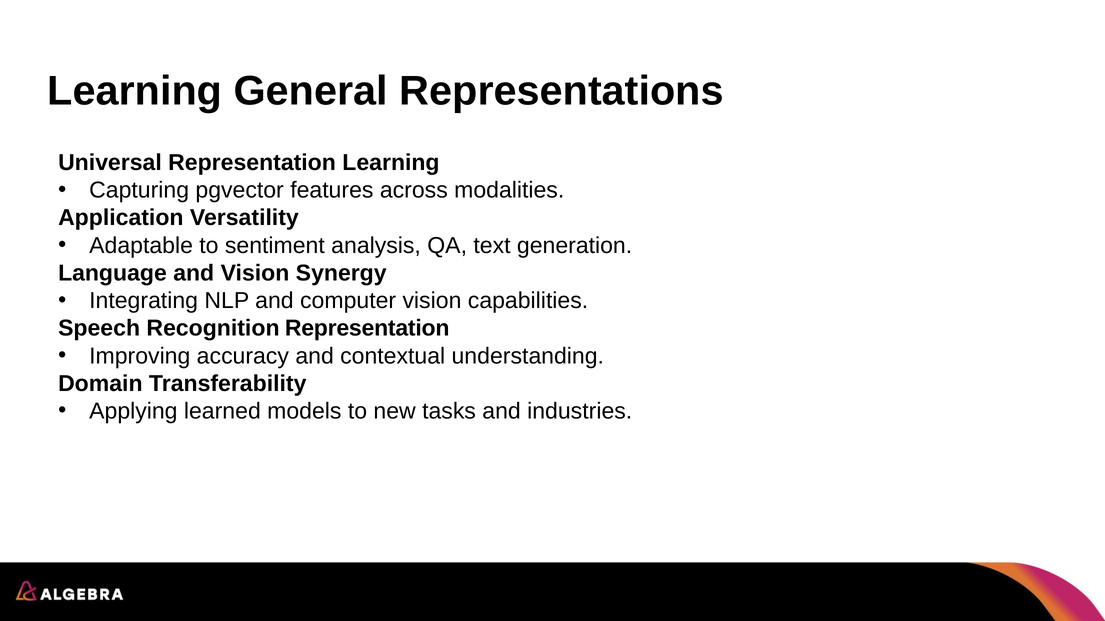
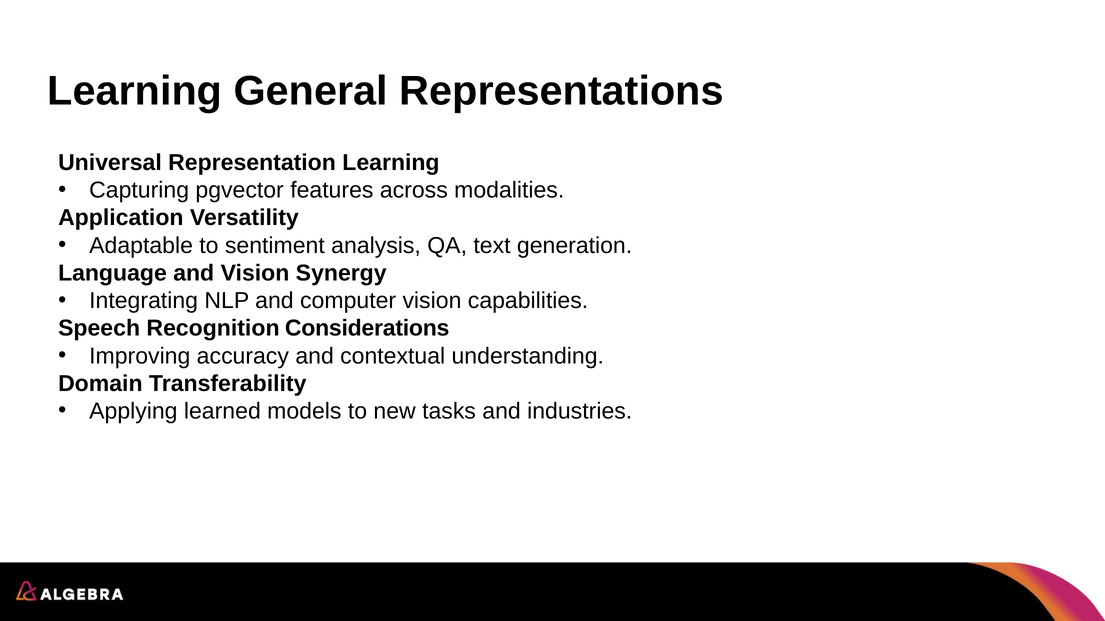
Recognition Representation: Representation -> Considerations
